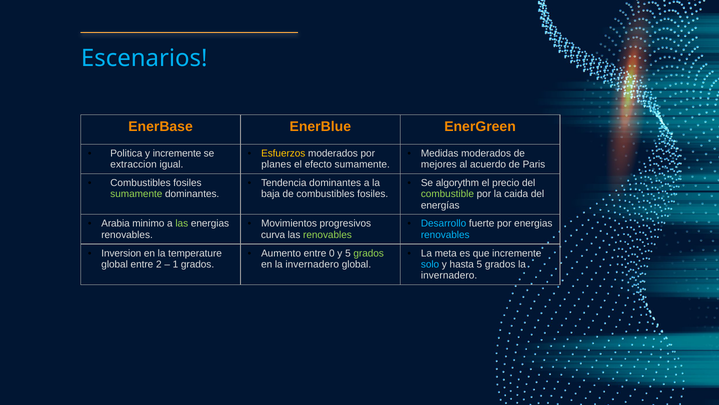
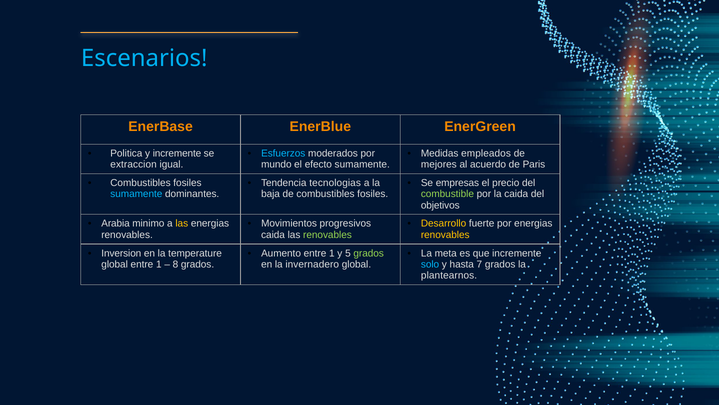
Esfuerzos colour: yellow -> light blue
Medidas moderados: moderados -> empleados
planes: planes -> mundo
Tendencia dominantes: dominantes -> tecnologias
algorythm: algorythm -> empresas
sumamente at (136, 194) colour: light green -> light blue
energías: energías -> objetivos
las at (182, 223) colour: light green -> yellow
Desarrollo colour: light blue -> yellow
curva at (273, 235): curva -> caida
renovables at (445, 235) colour: light blue -> yellow
Aumento entre 0: 0 -> 1
global entre 2: 2 -> 1
1: 1 -> 8
hasta 5: 5 -> 7
invernadero at (449, 275): invernadero -> plantearnos
